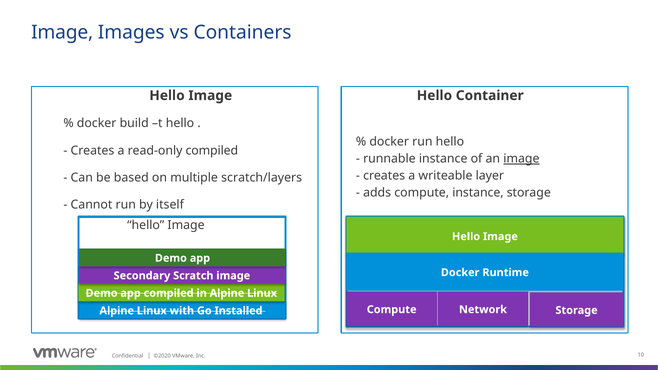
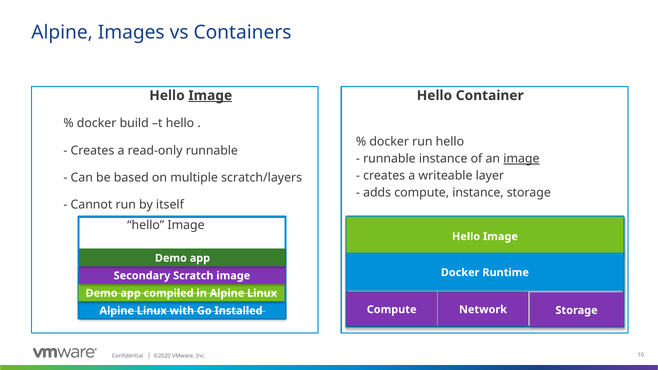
Image at (62, 32): Image -> Alpine
Image at (210, 96) underline: none -> present
read-only compiled: compiled -> runnable
